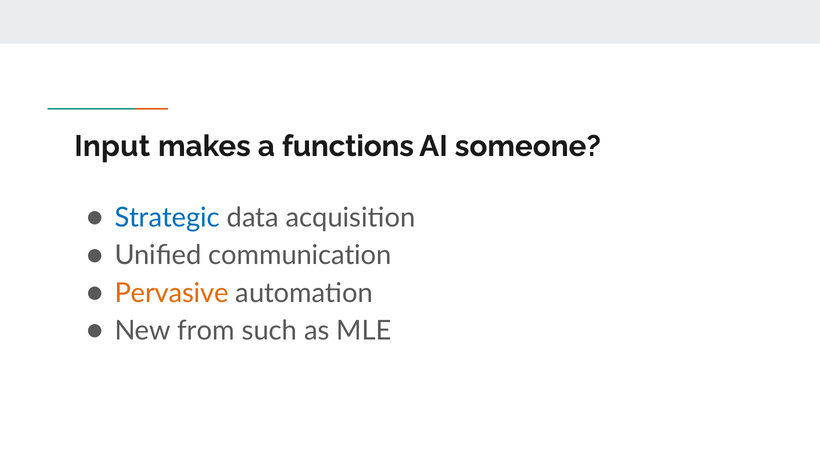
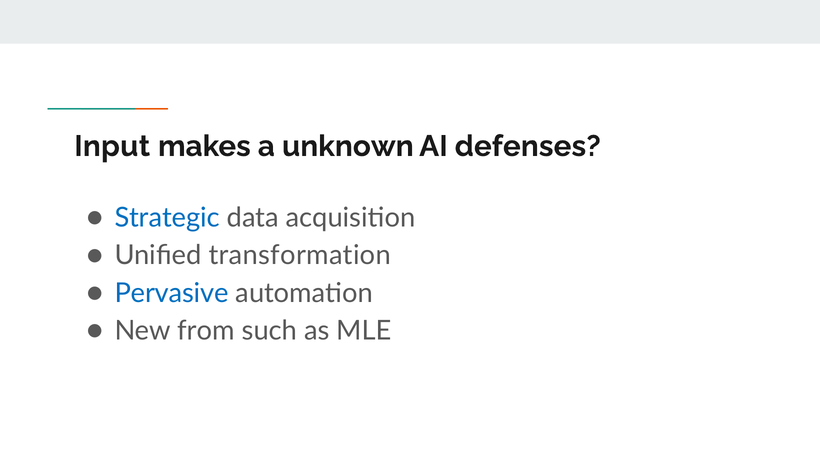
functions: functions -> unknown
someone: someone -> defenses
communication: communication -> transformation
Pervasive colour: orange -> blue
